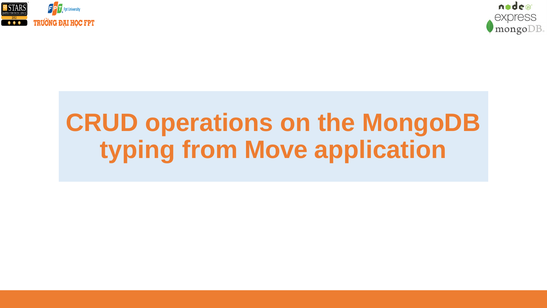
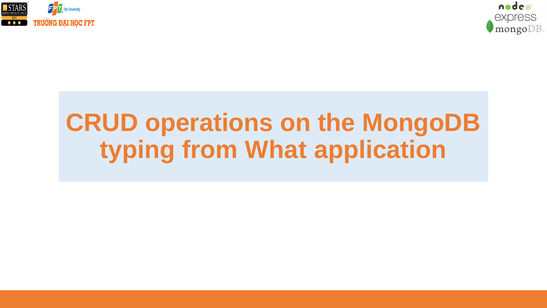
Move: Move -> What
